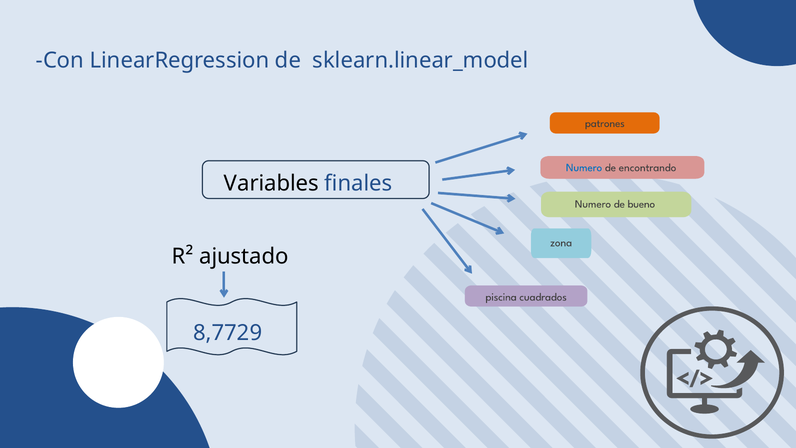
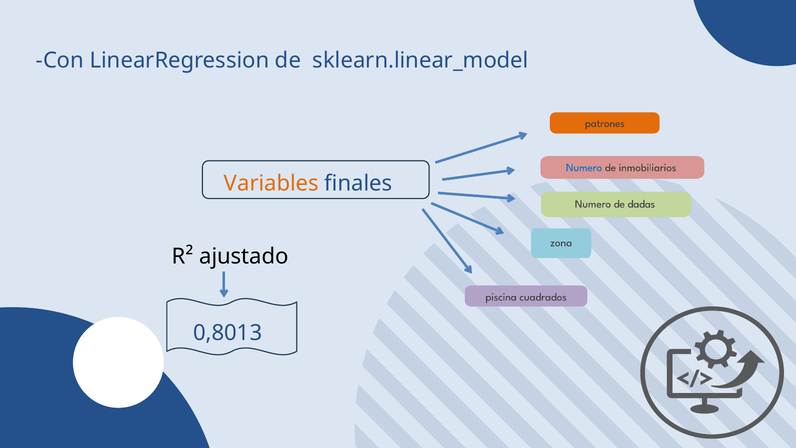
encontrando: encontrando -> inmobiliarios
Variables colour: black -> orange
bueno: bueno -> dadas
8,7729: 8,7729 -> 0,8013
